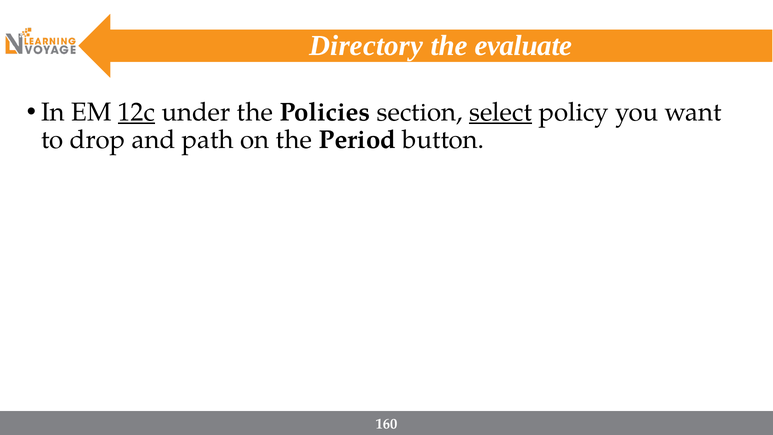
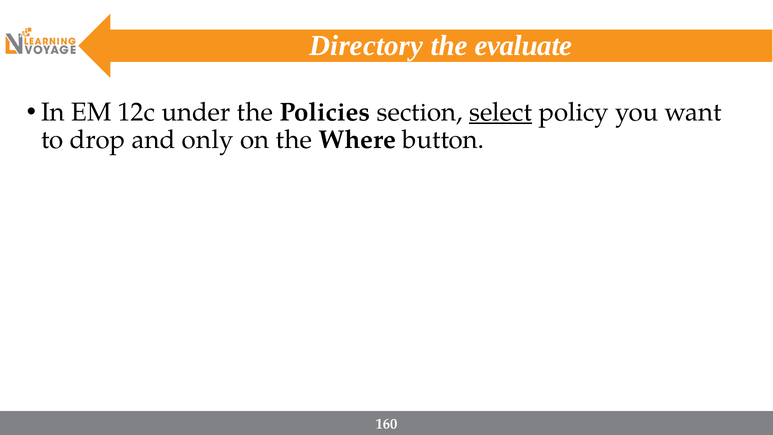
12c underline: present -> none
path: path -> only
Period: Period -> Where
